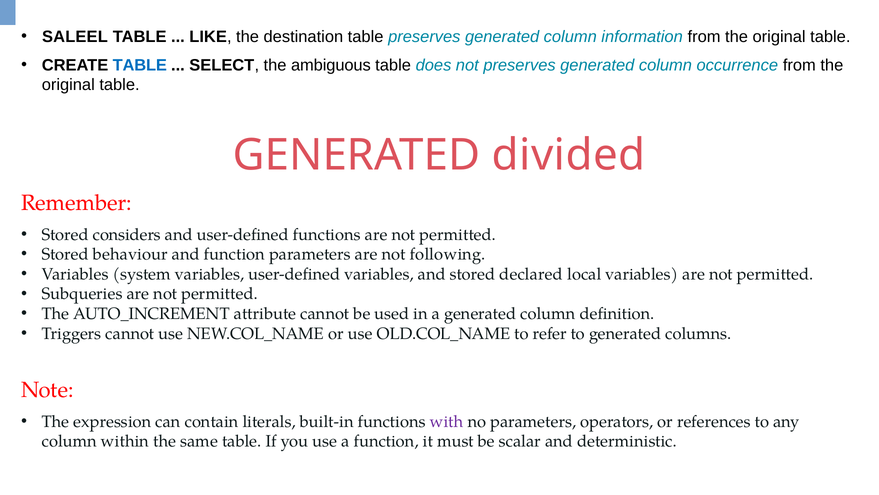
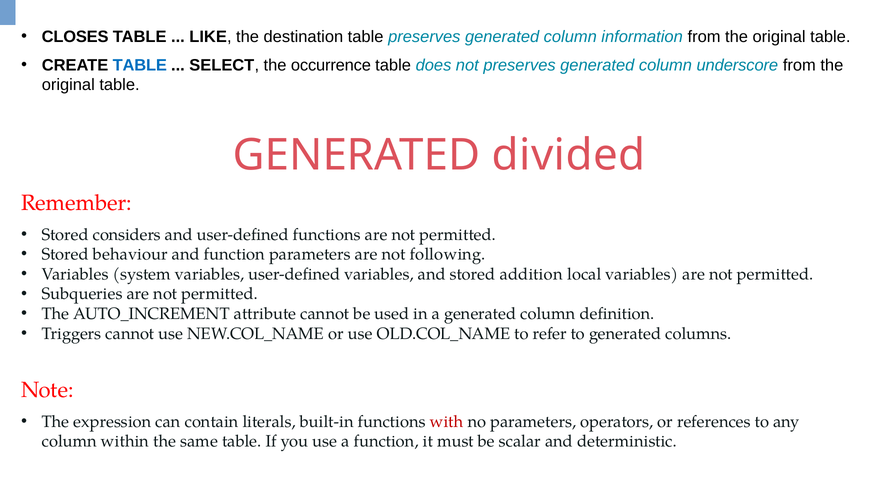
SALEEL: SALEEL -> CLOSES
ambiguous: ambiguous -> occurrence
occurrence: occurrence -> underscore
declared: declared -> addition
with colour: purple -> red
